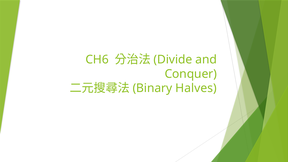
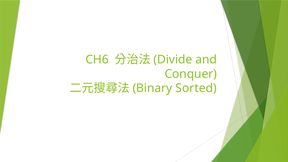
Halves: Halves -> Sorted
